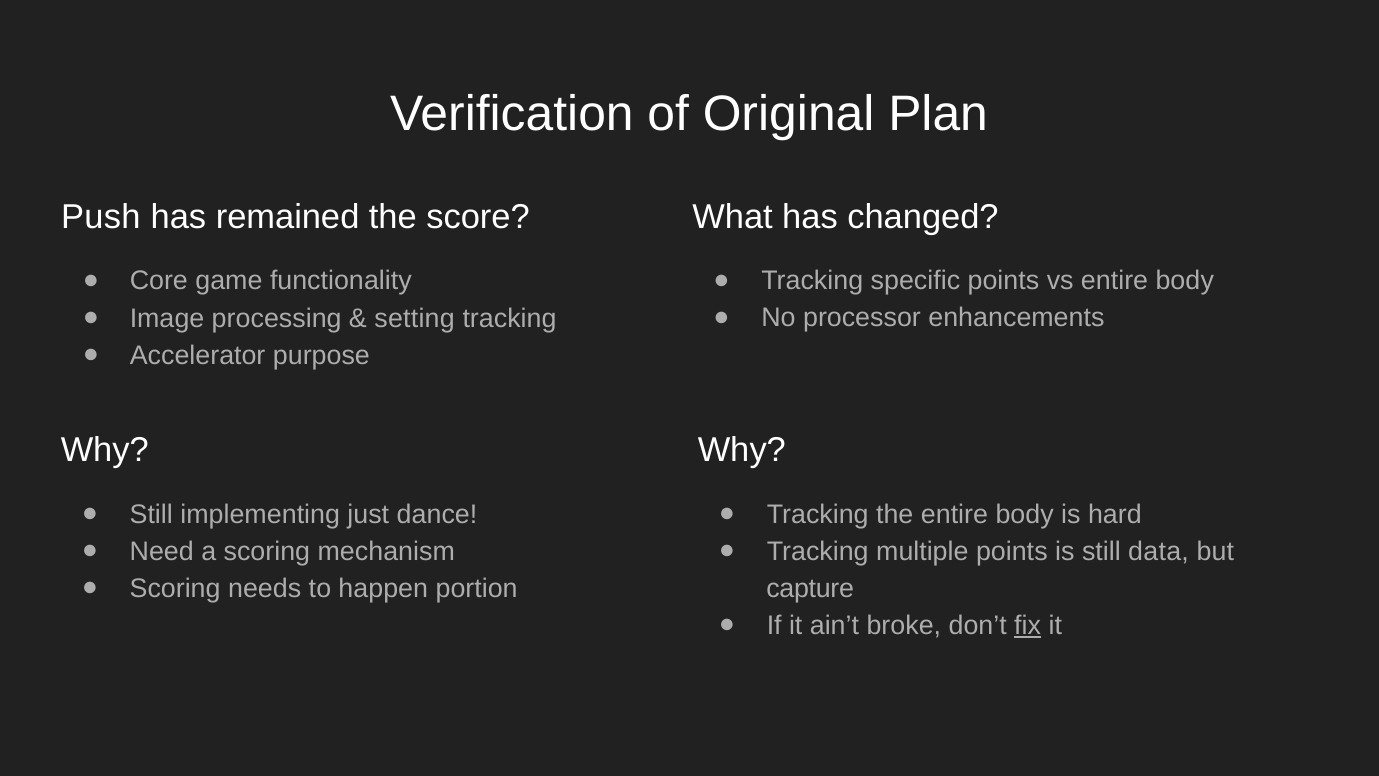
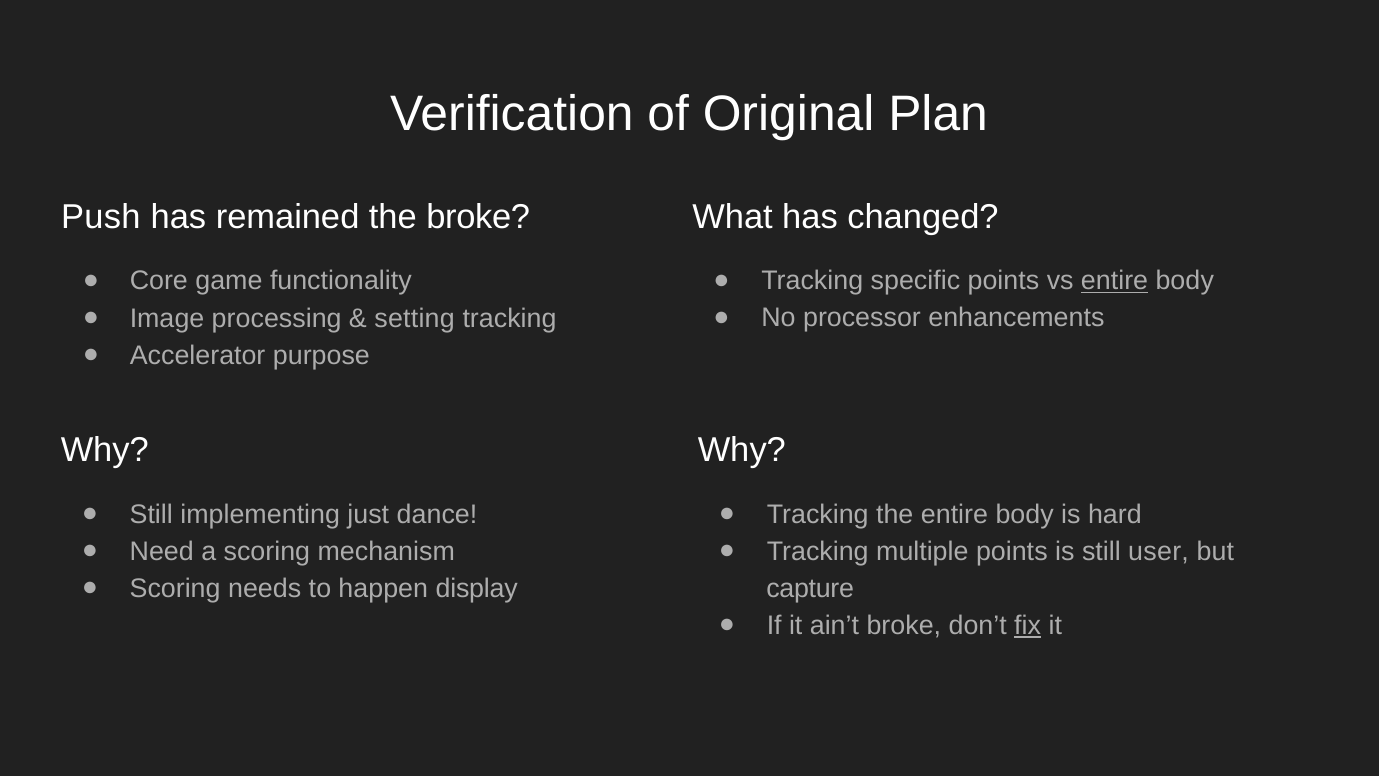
the score: score -> broke
entire at (1115, 281) underline: none -> present
data: data -> user
portion: portion -> display
